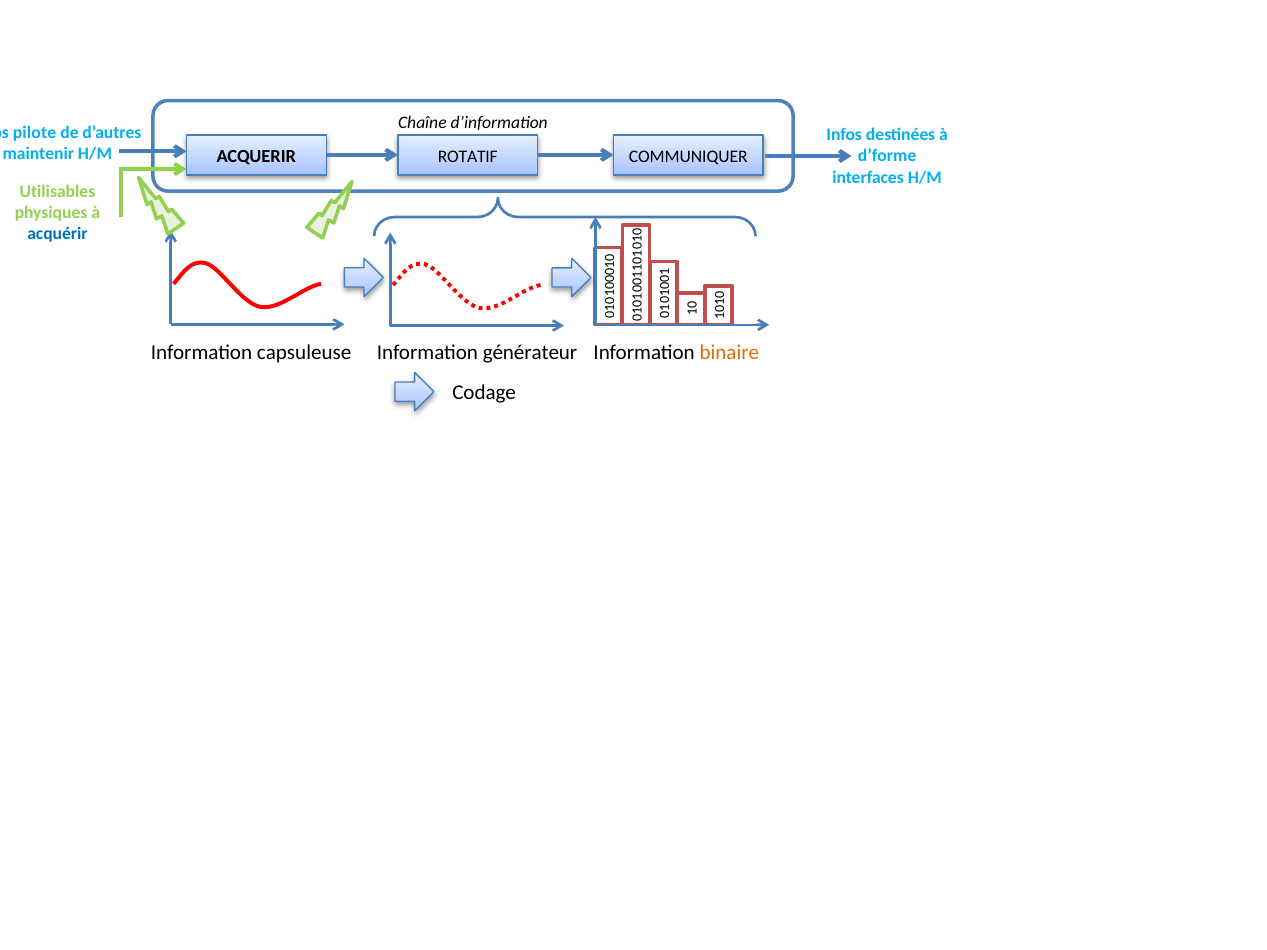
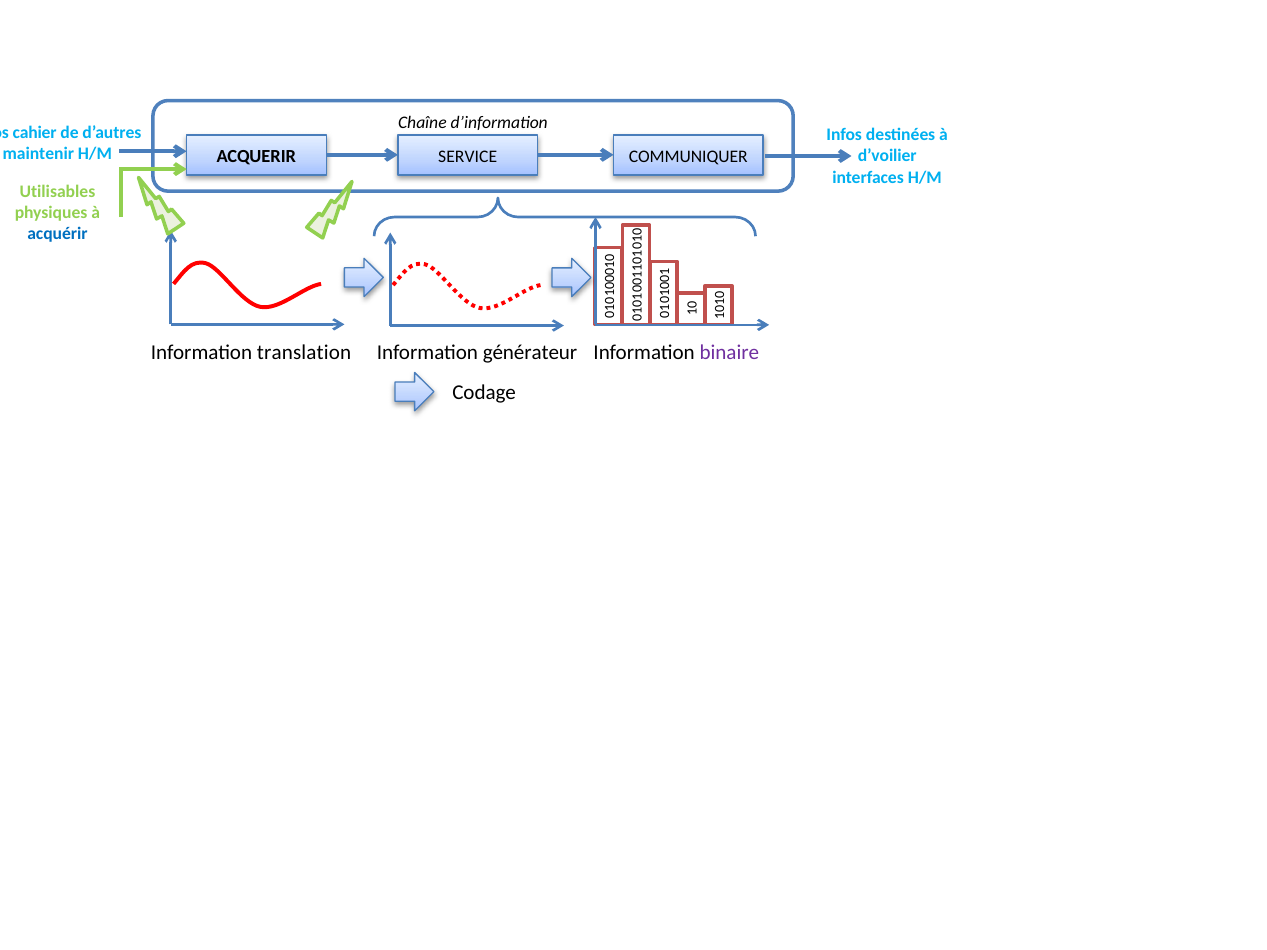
pilote: pilote -> cahier
ROTATIF: ROTATIF -> SERVICE
d’forme: d’forme -> d’voilier
capsuleuse: capsuleuse -> translation
binaire colour: orange -> purple
